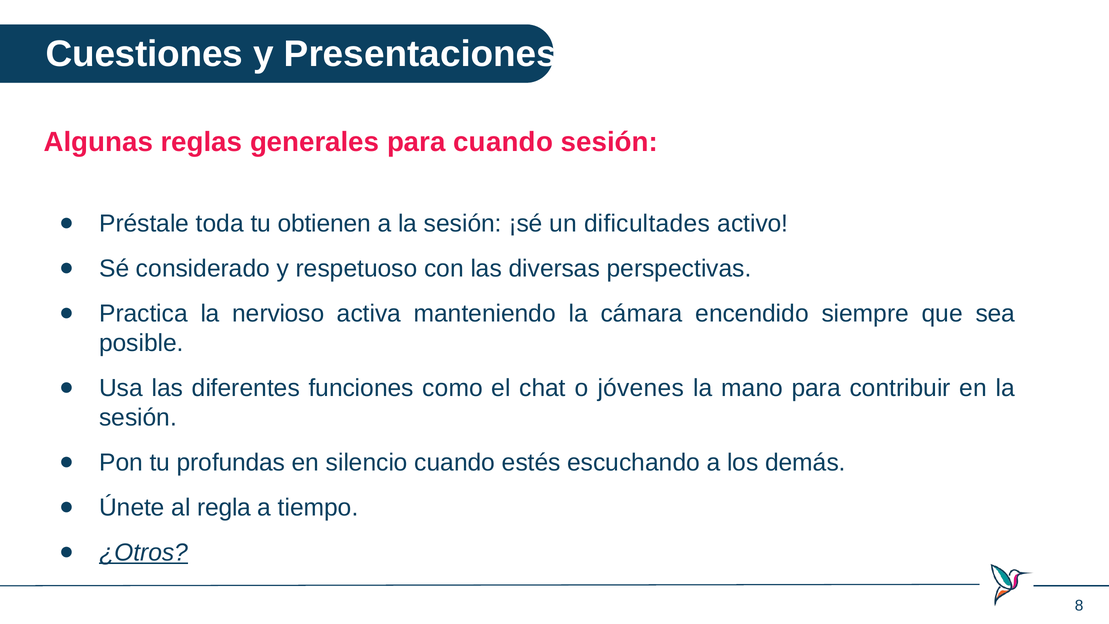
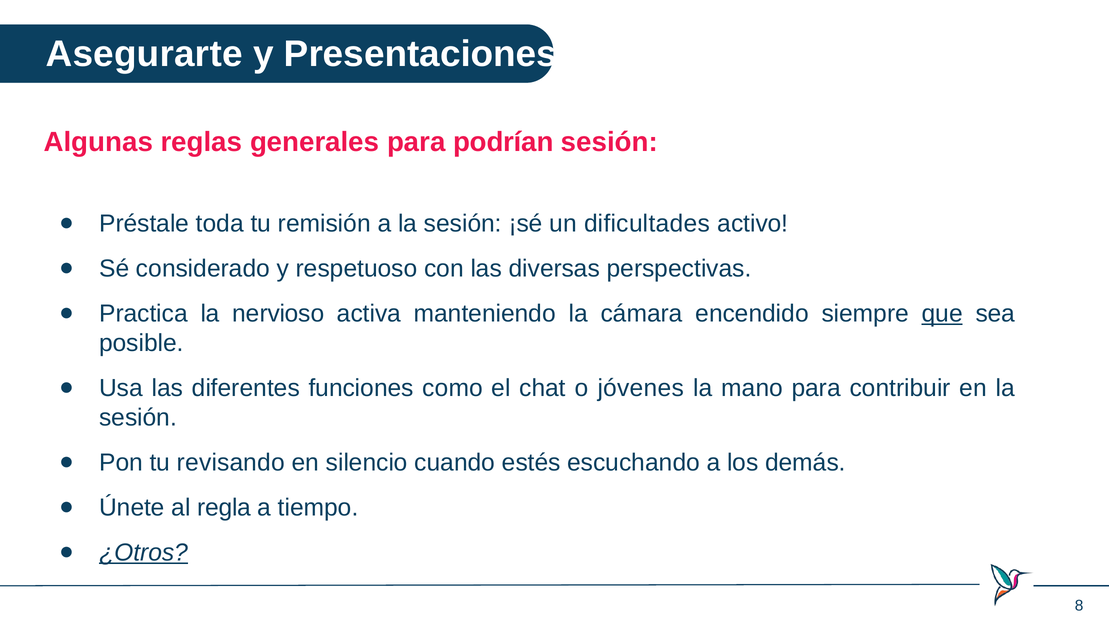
Cuestiones: Cuestiones -> Asegurarte
para cuando: cuando -> podrían
obtienen: obtienen -> remisión
que underline: none -> present
profundas: profundas -> revisando
